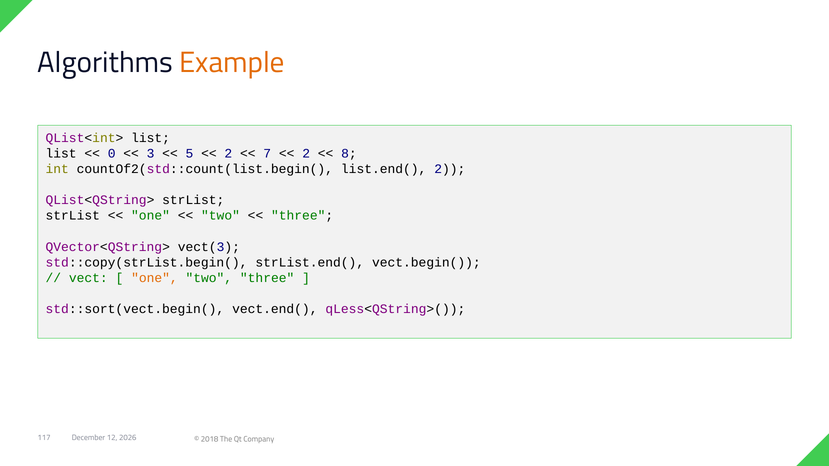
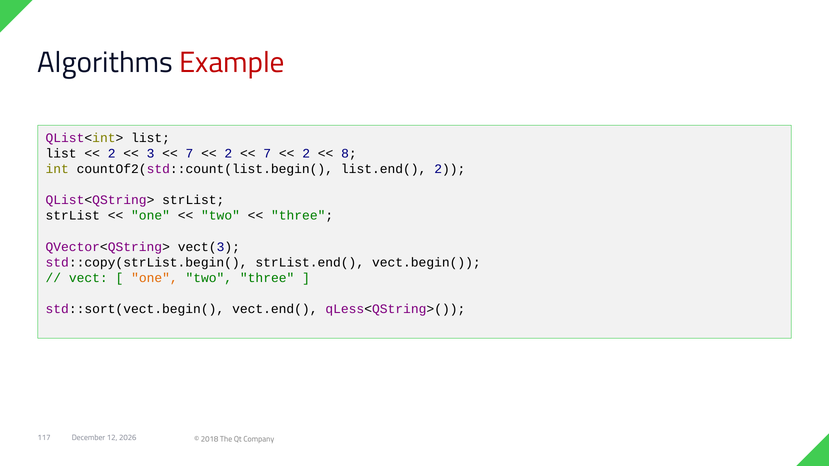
Example colour: orange -> red
0 at (112, 154): 0 -> 2
5 at (189, 154): 5 -> 7
